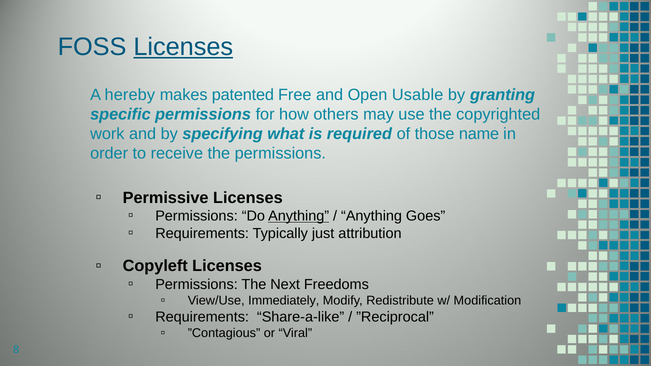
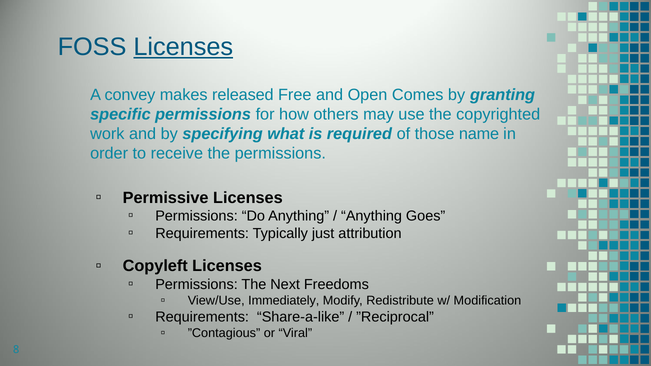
hereby: hereby -> convey
patented: patented -> released
Usable: Usable -> Comes
Anything at (299, 216) underline: present -> none
